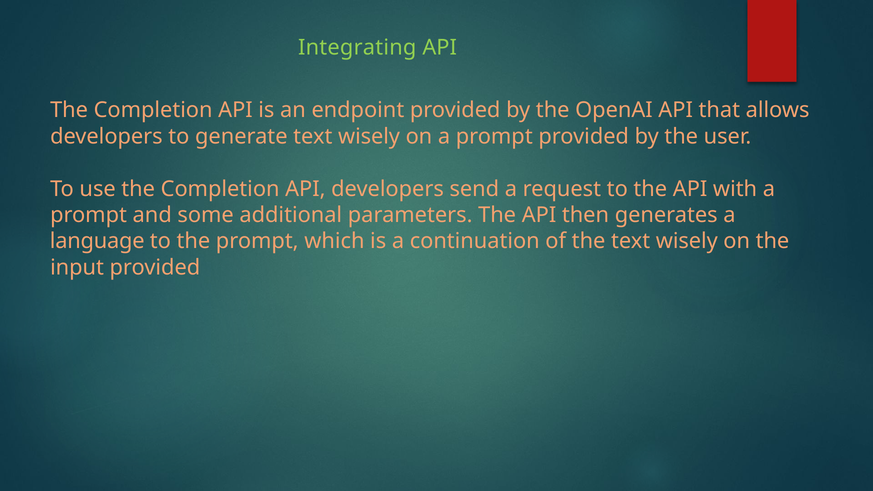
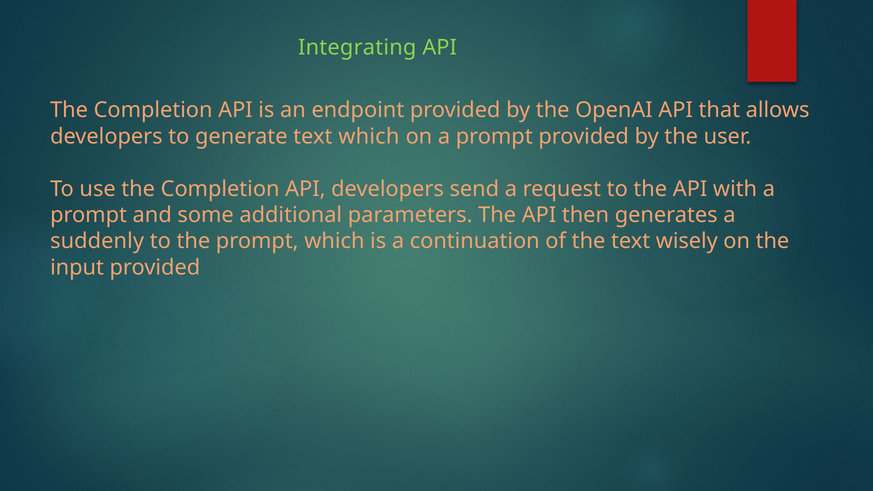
generate text wisely: wisely -> which
language: language -> suddenly
